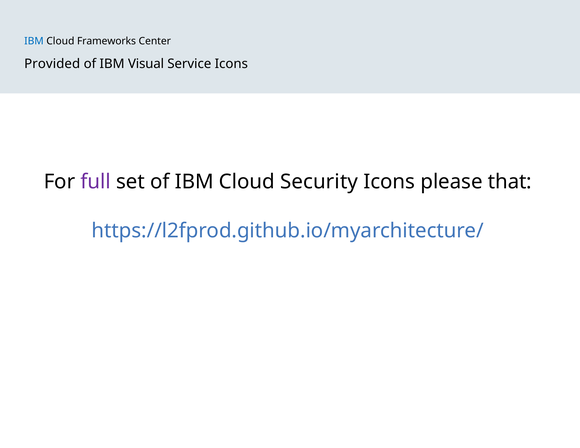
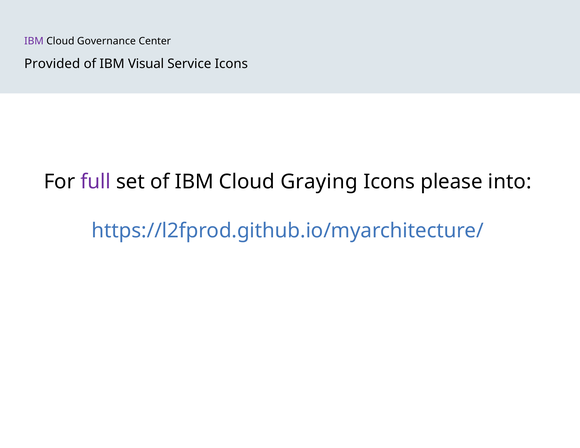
IBM at (34, 41) colour: blue -> purple
Frameworks: Frameworks -> Governance
Security: Security -> Graying
that: that -> into
